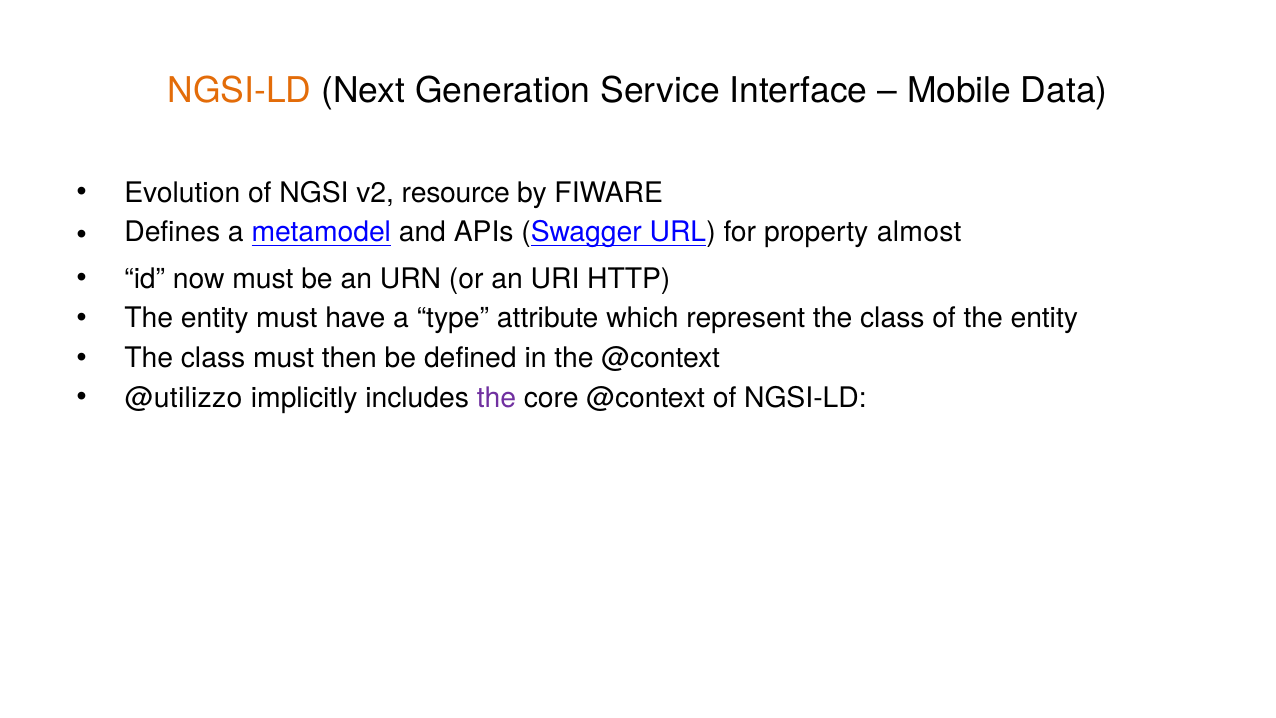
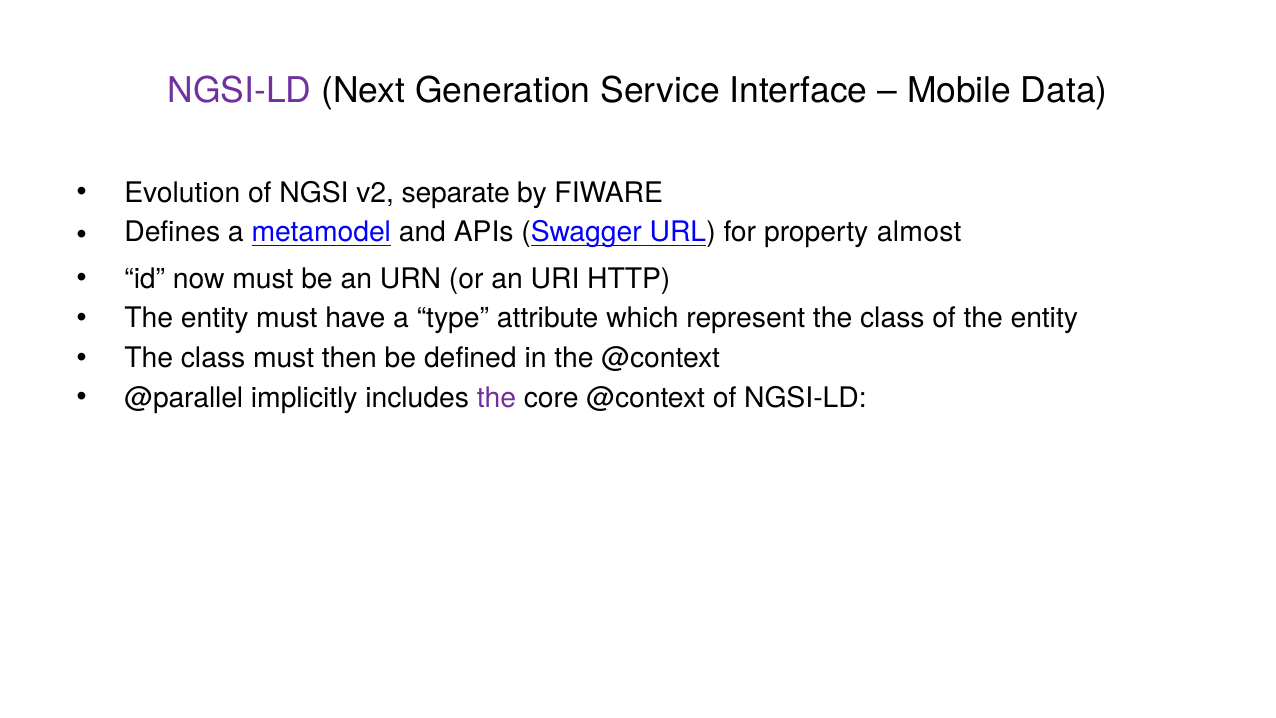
NGSI-LD at (240, 91) colour: orange -> purple
resource: resource -> separate
@utilizzo: @utilizzo -> @parallel
